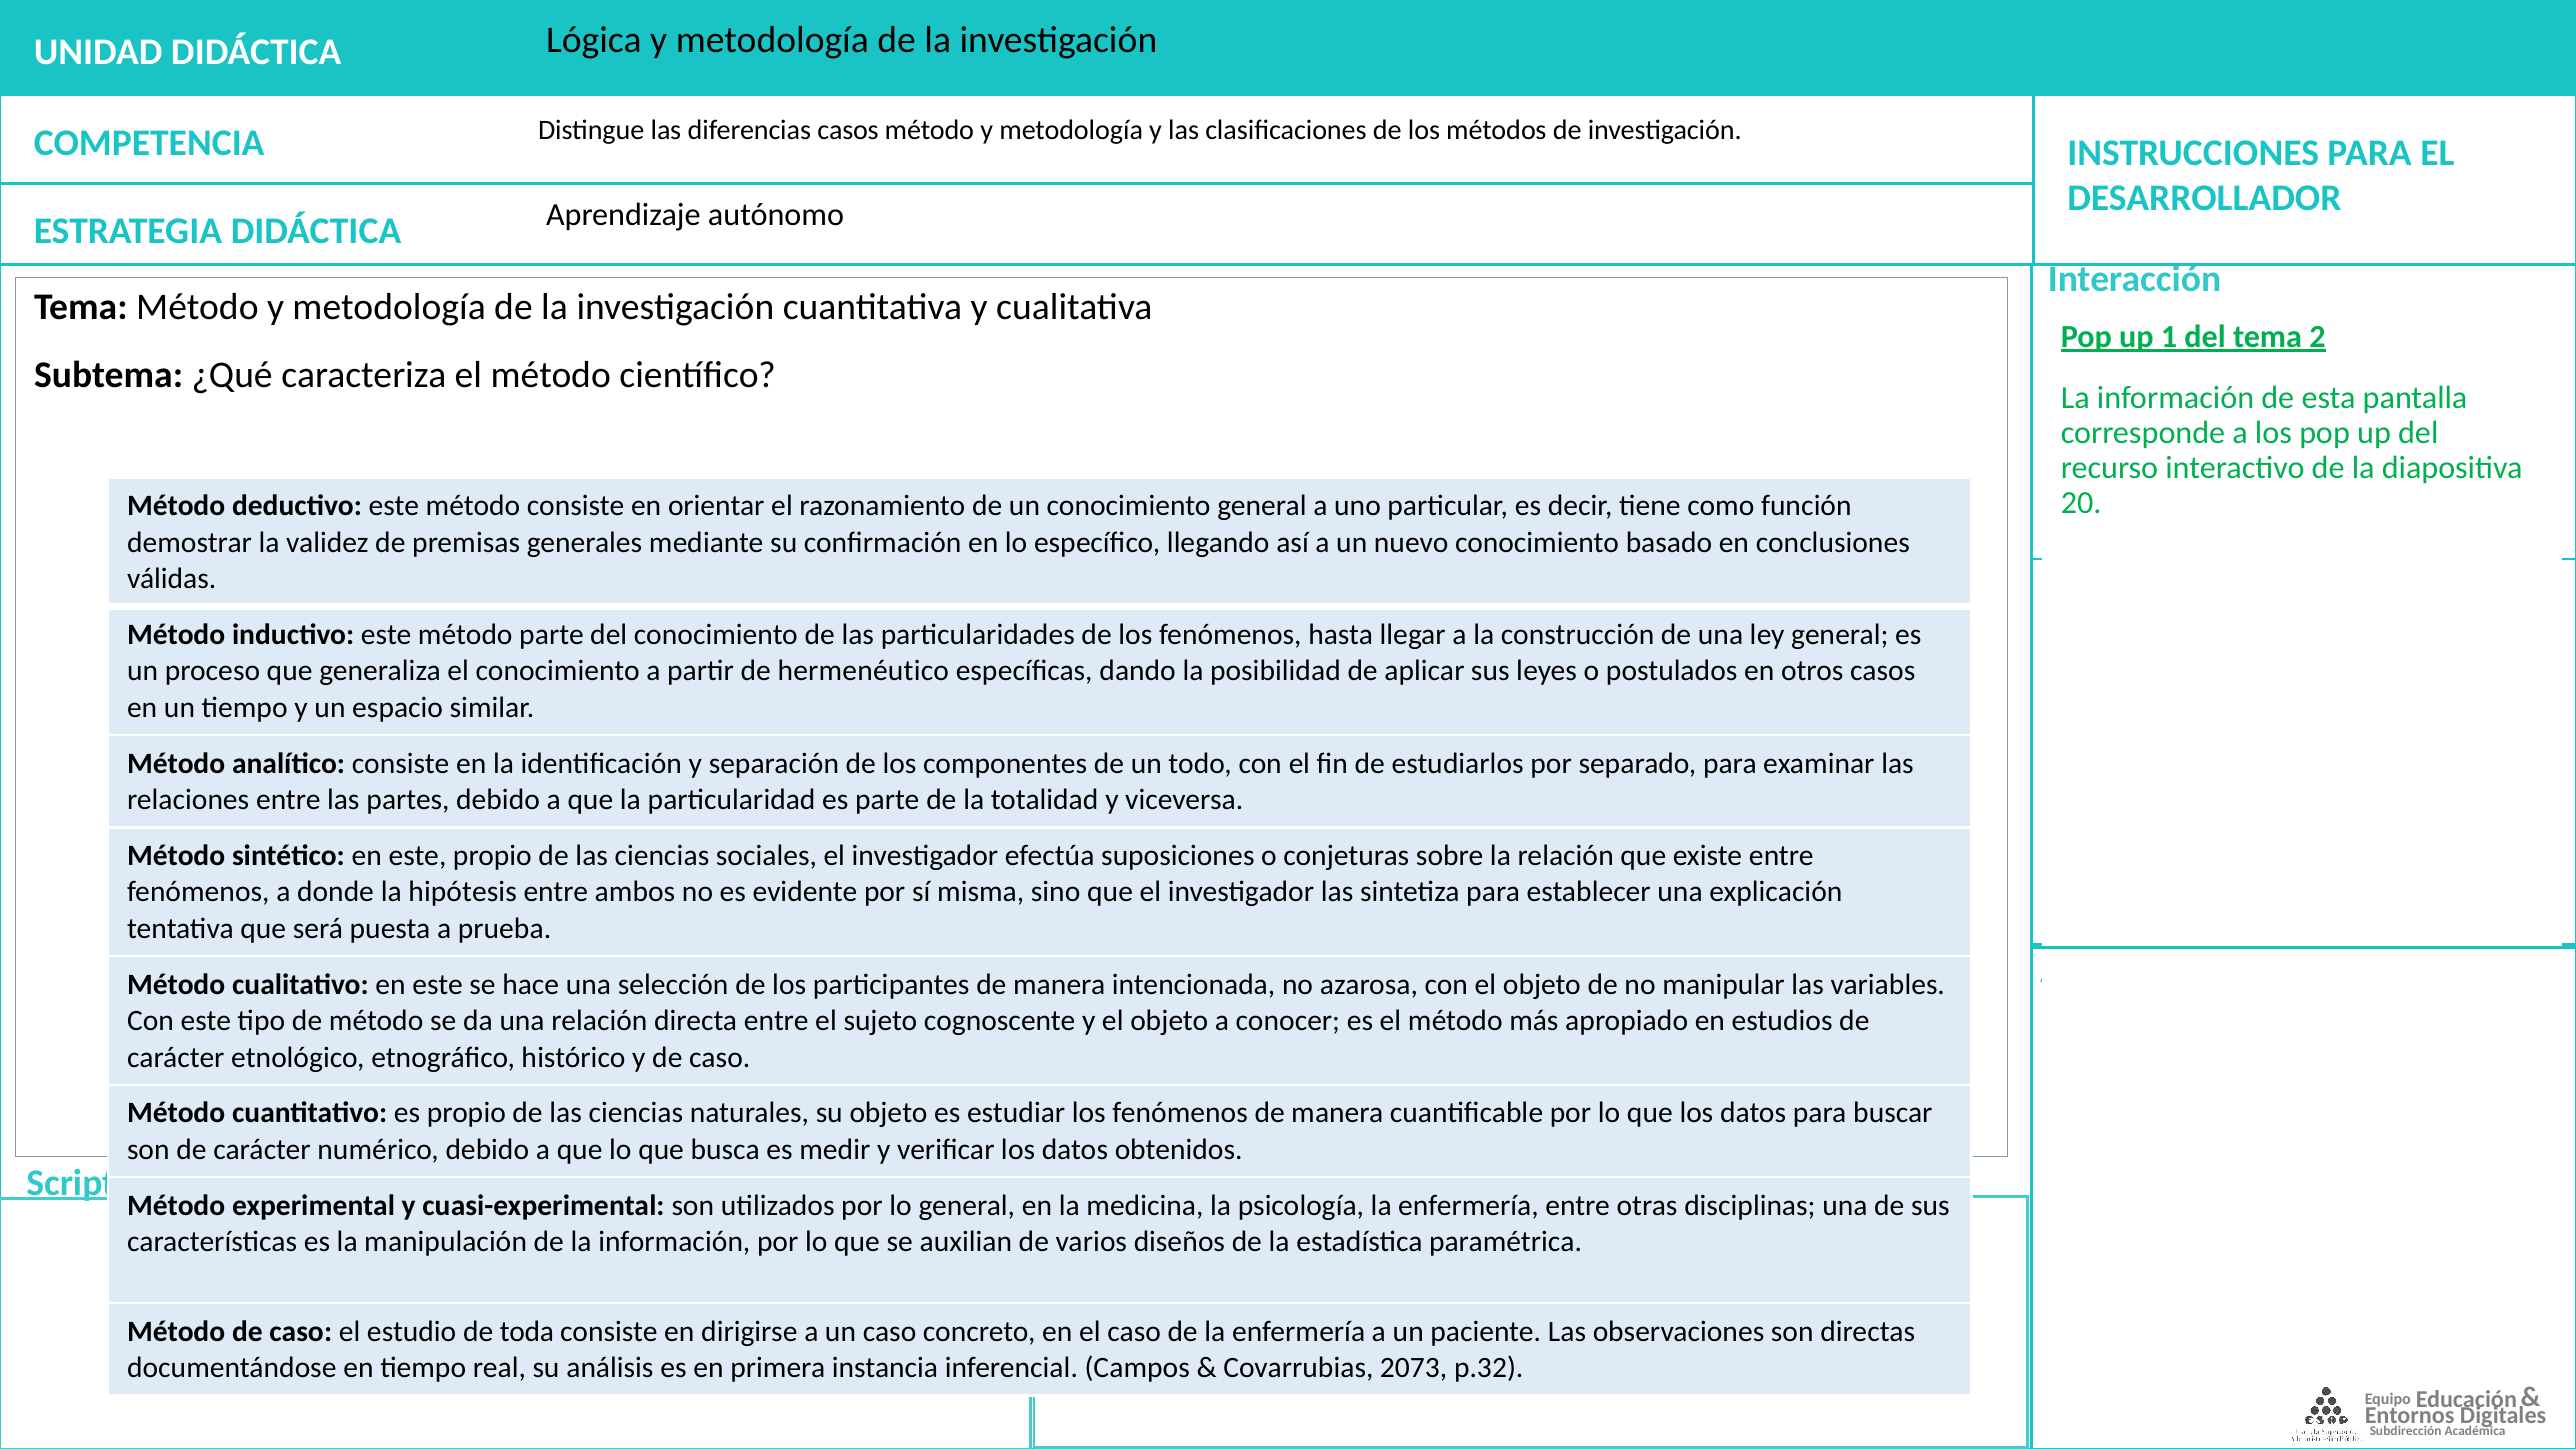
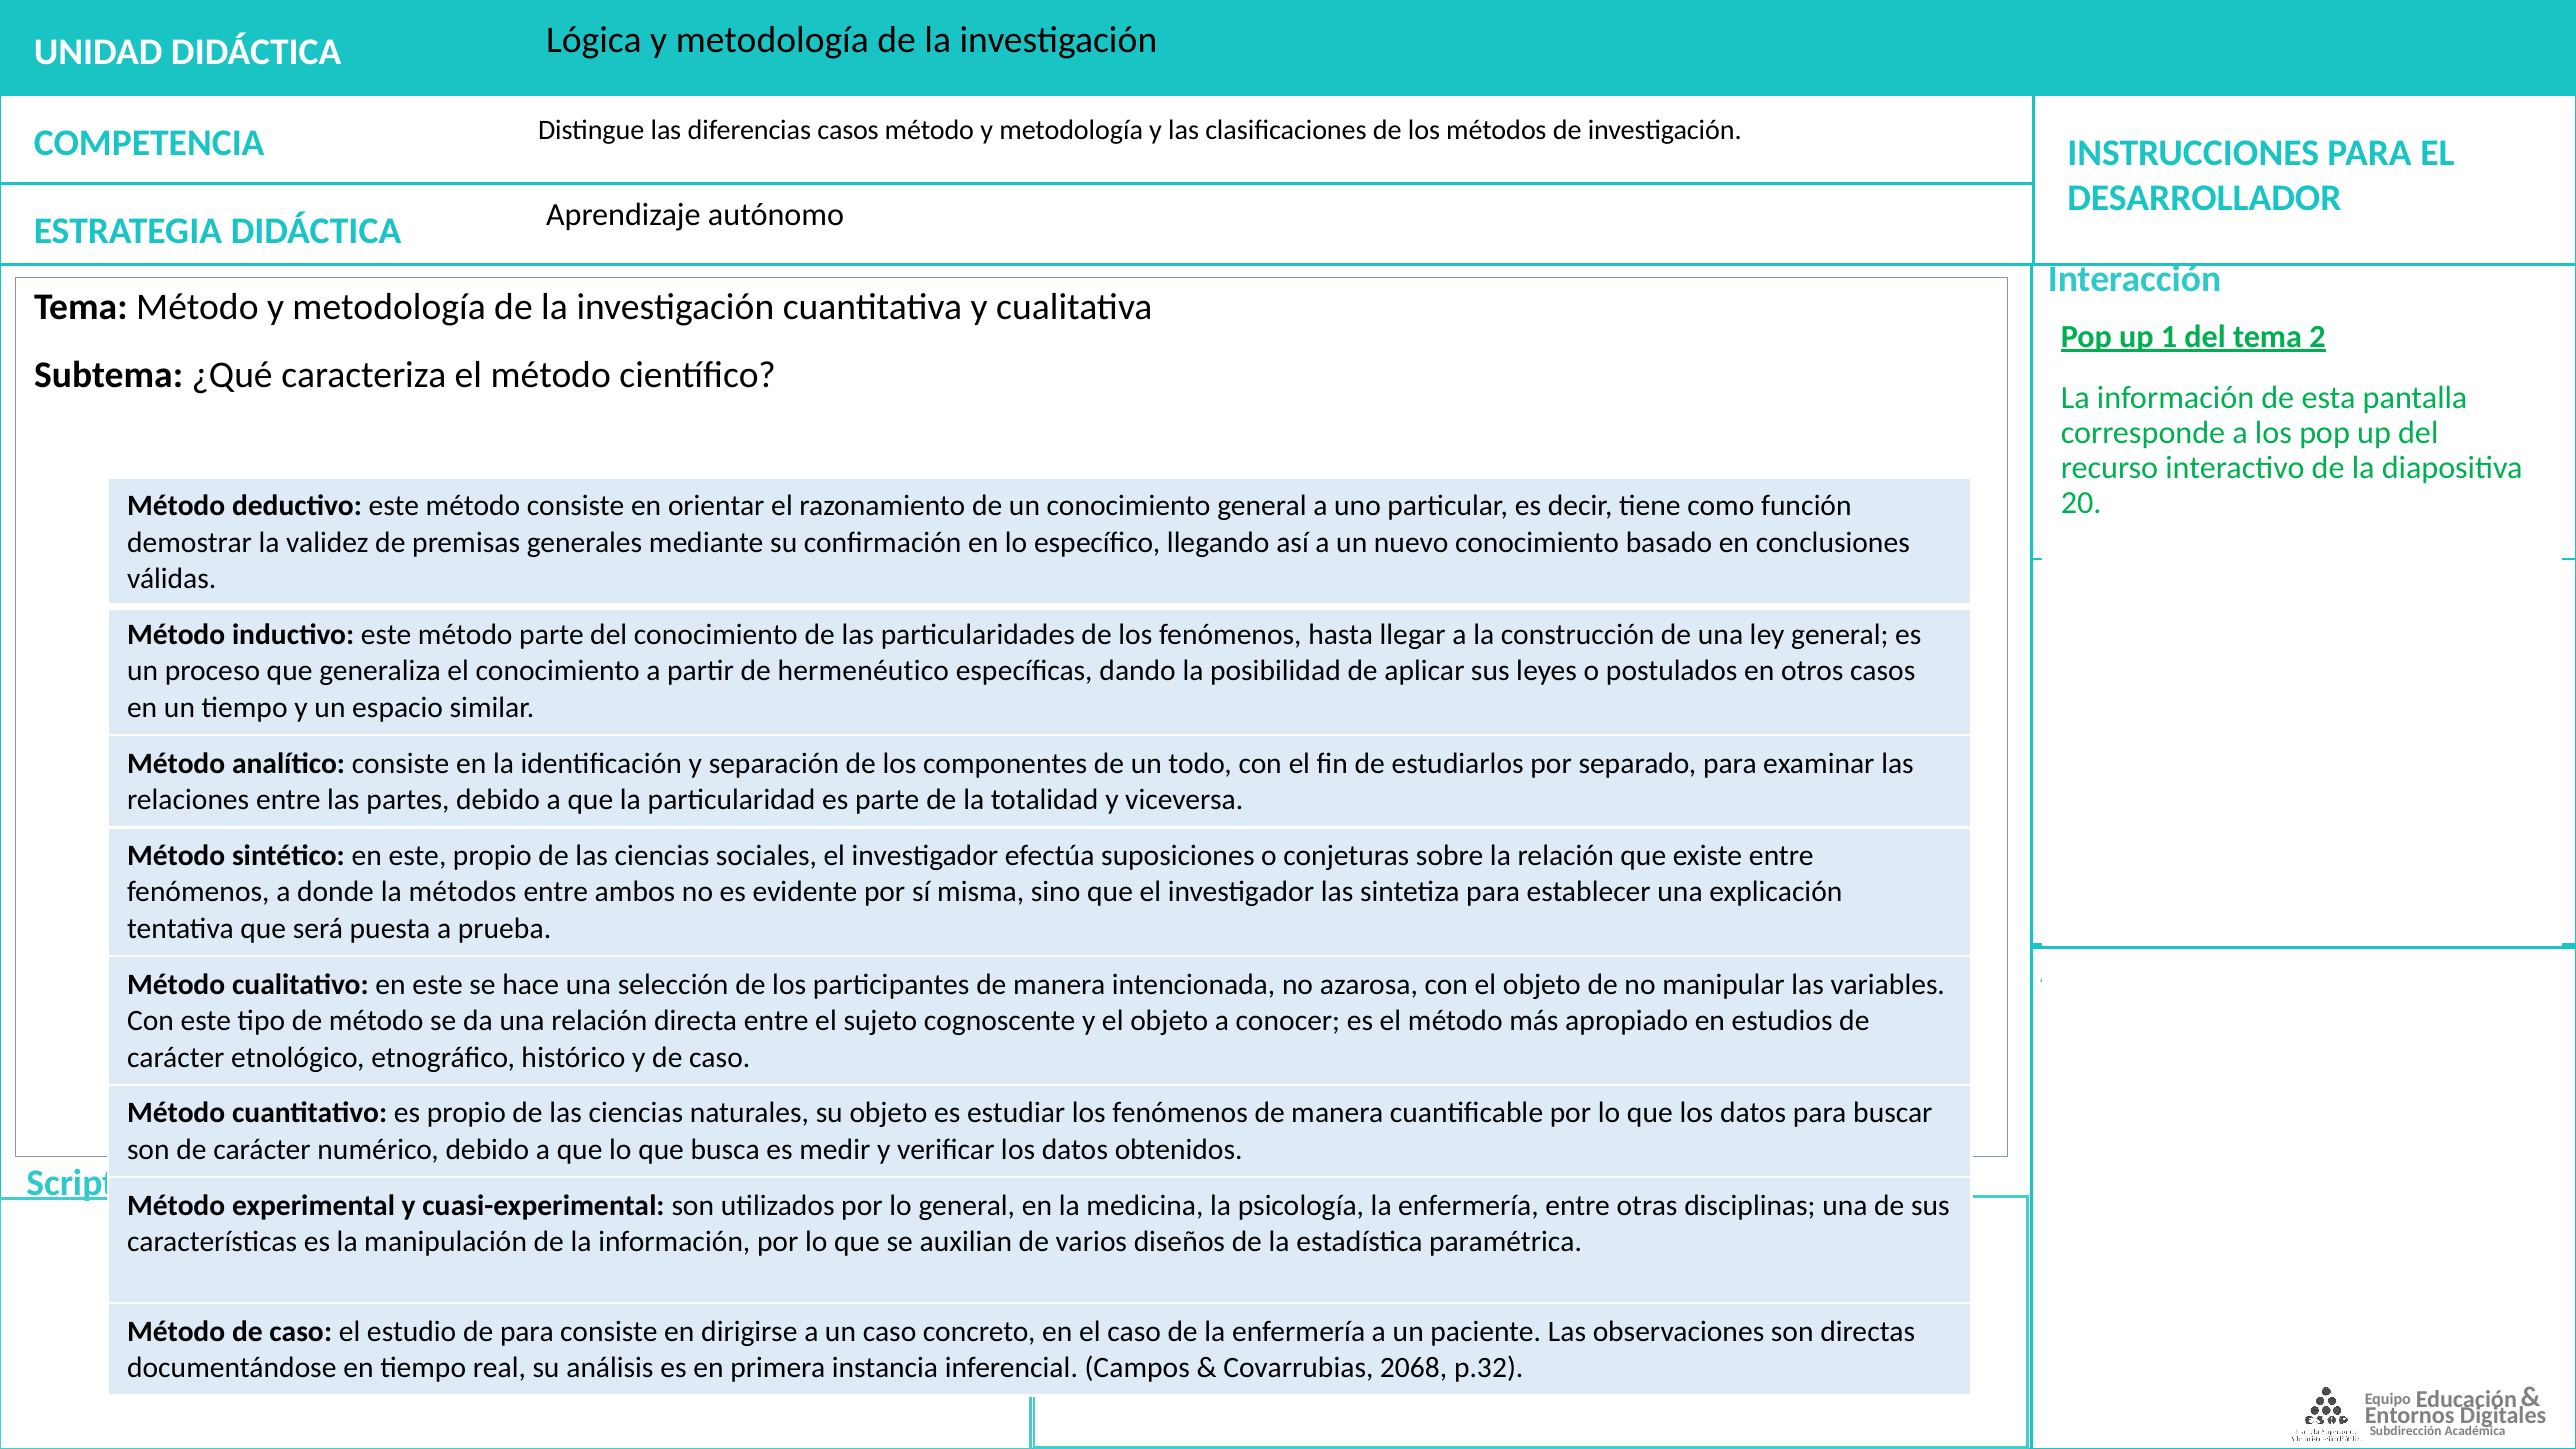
la hipótesis: hipótesis -> métodos
de toda: toda -> para
2073: 2073 -> 2068
